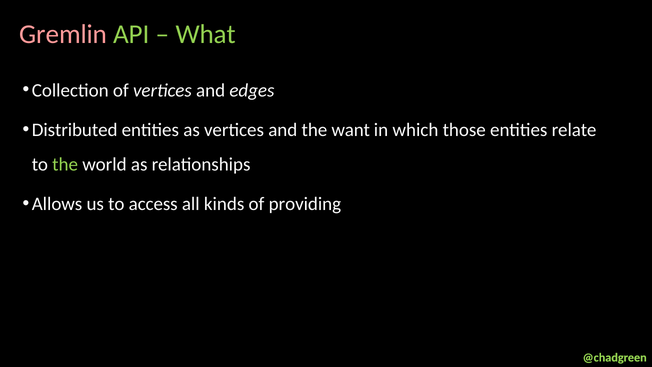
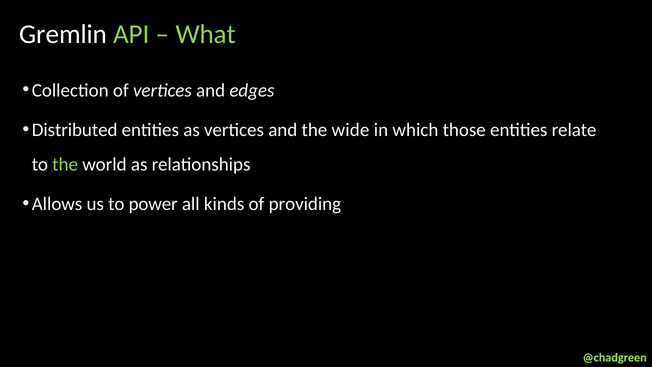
Gremlin colour: pink -> white
want: want -> wide
access: access -> power
